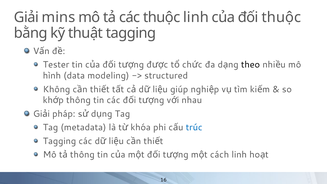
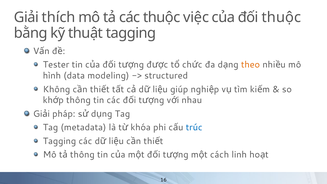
mins: mins -> thích
thuộc linh: linh -> việc
theo colour: black -> orange
